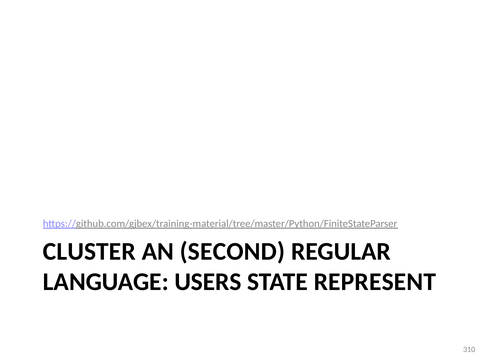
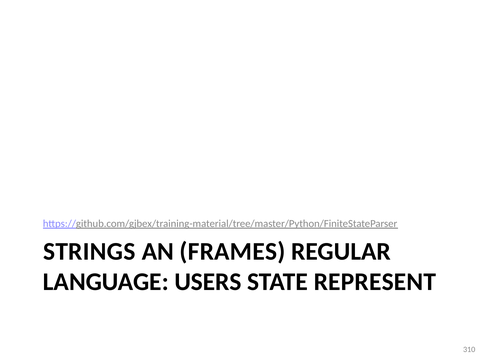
CLUSTER: CLUSTER -> STRINGS
SECOND: SECOND -> FRAMES
